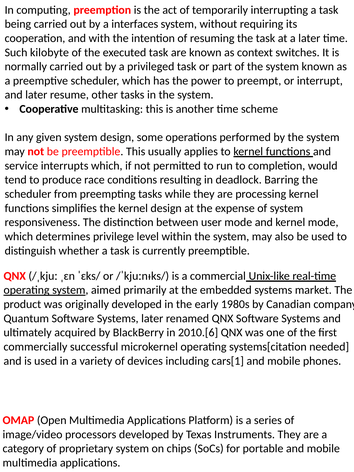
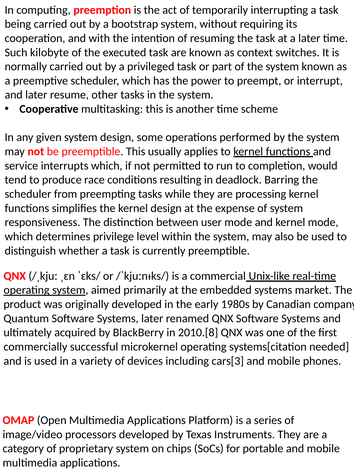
interfaces: interfaces -> bootstrap
2010.[6: 2010.[6 -> 2010.[8
cars[1: cars[1 -> cars[3
